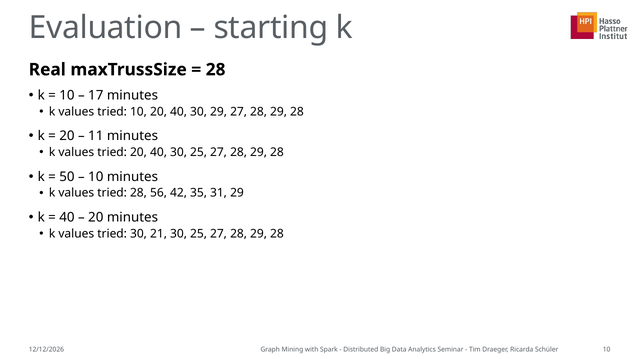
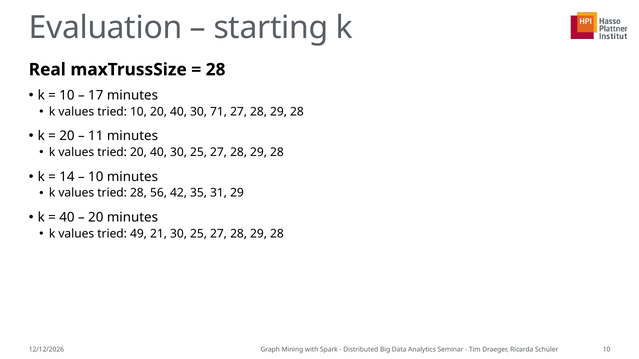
30 29: 29 -> 71
50: 50 -> 14
tried 30: 30 -> 49
